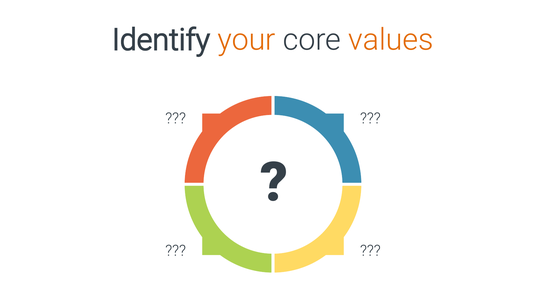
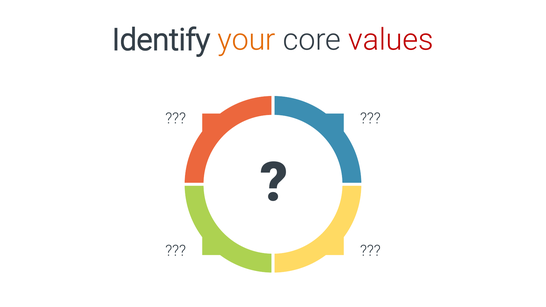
values colour: orange -> red
